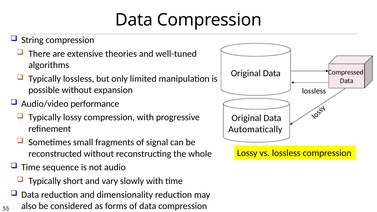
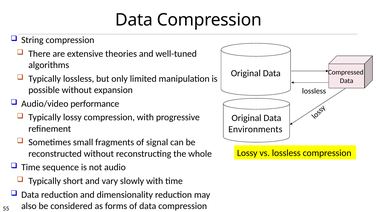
Automatically: Automatically -> Environments
